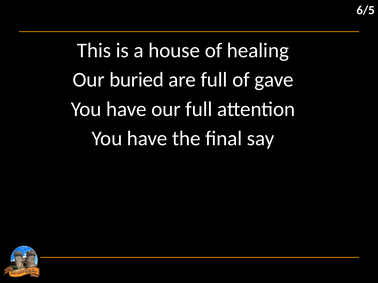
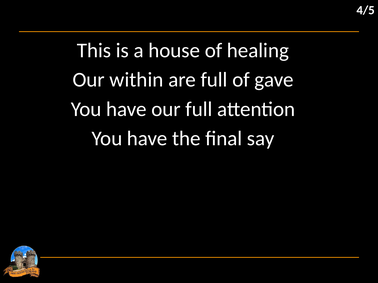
6/5: 6/5 -> 4/5
buried: buried -> within
